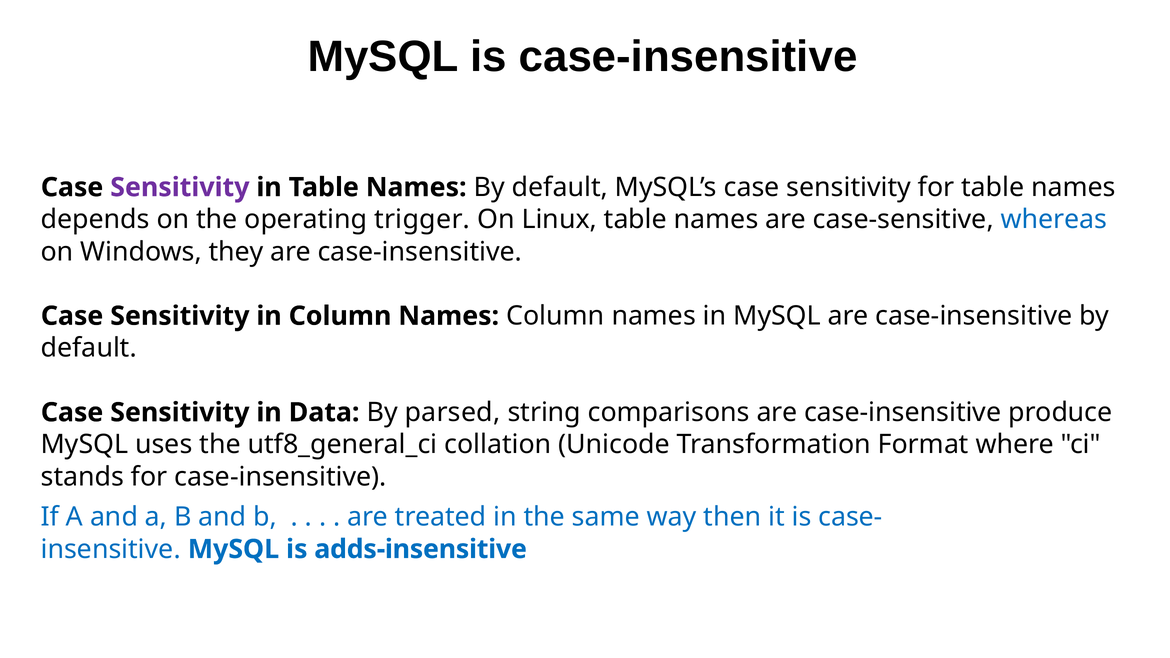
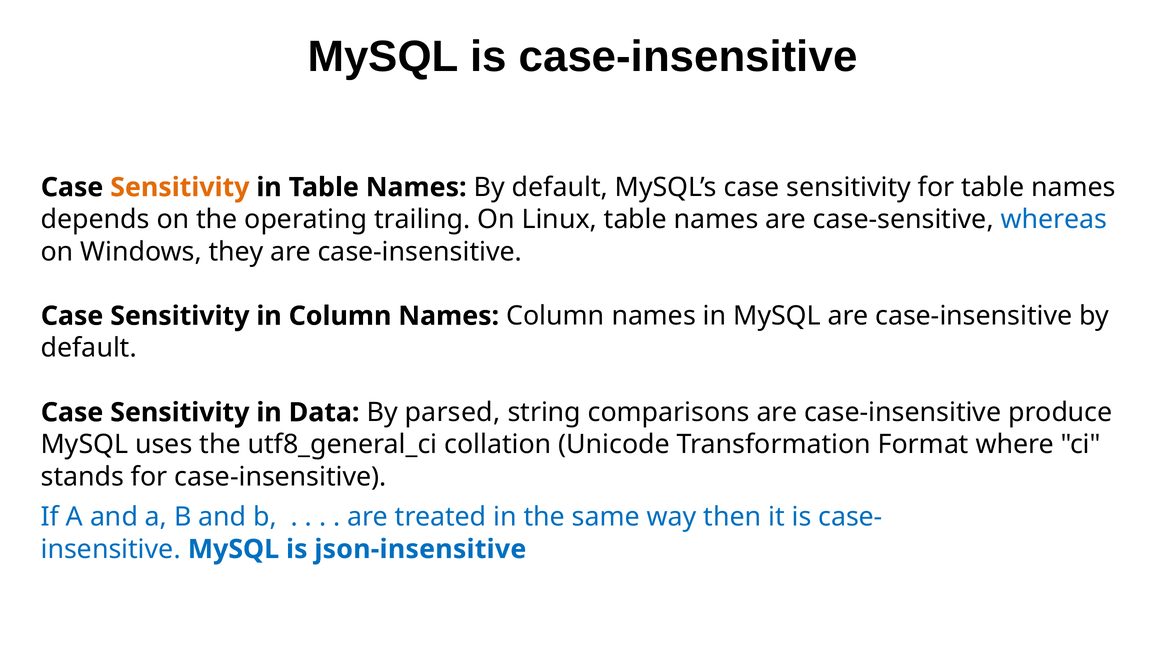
Sensitivity at (180, 187) colour: purple -> orange
trigger: trigger -> trailing
adds-insensitive: adds-insensitive -> json-insensitive
